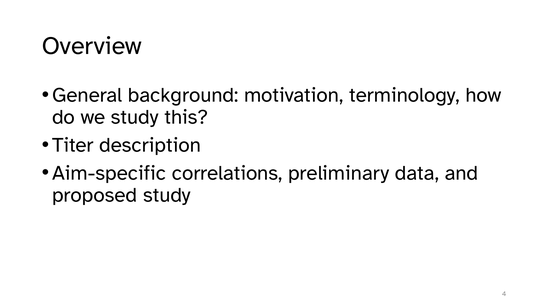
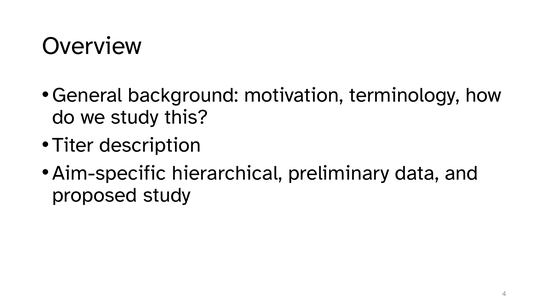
correlations: correlations -> hierarchical
